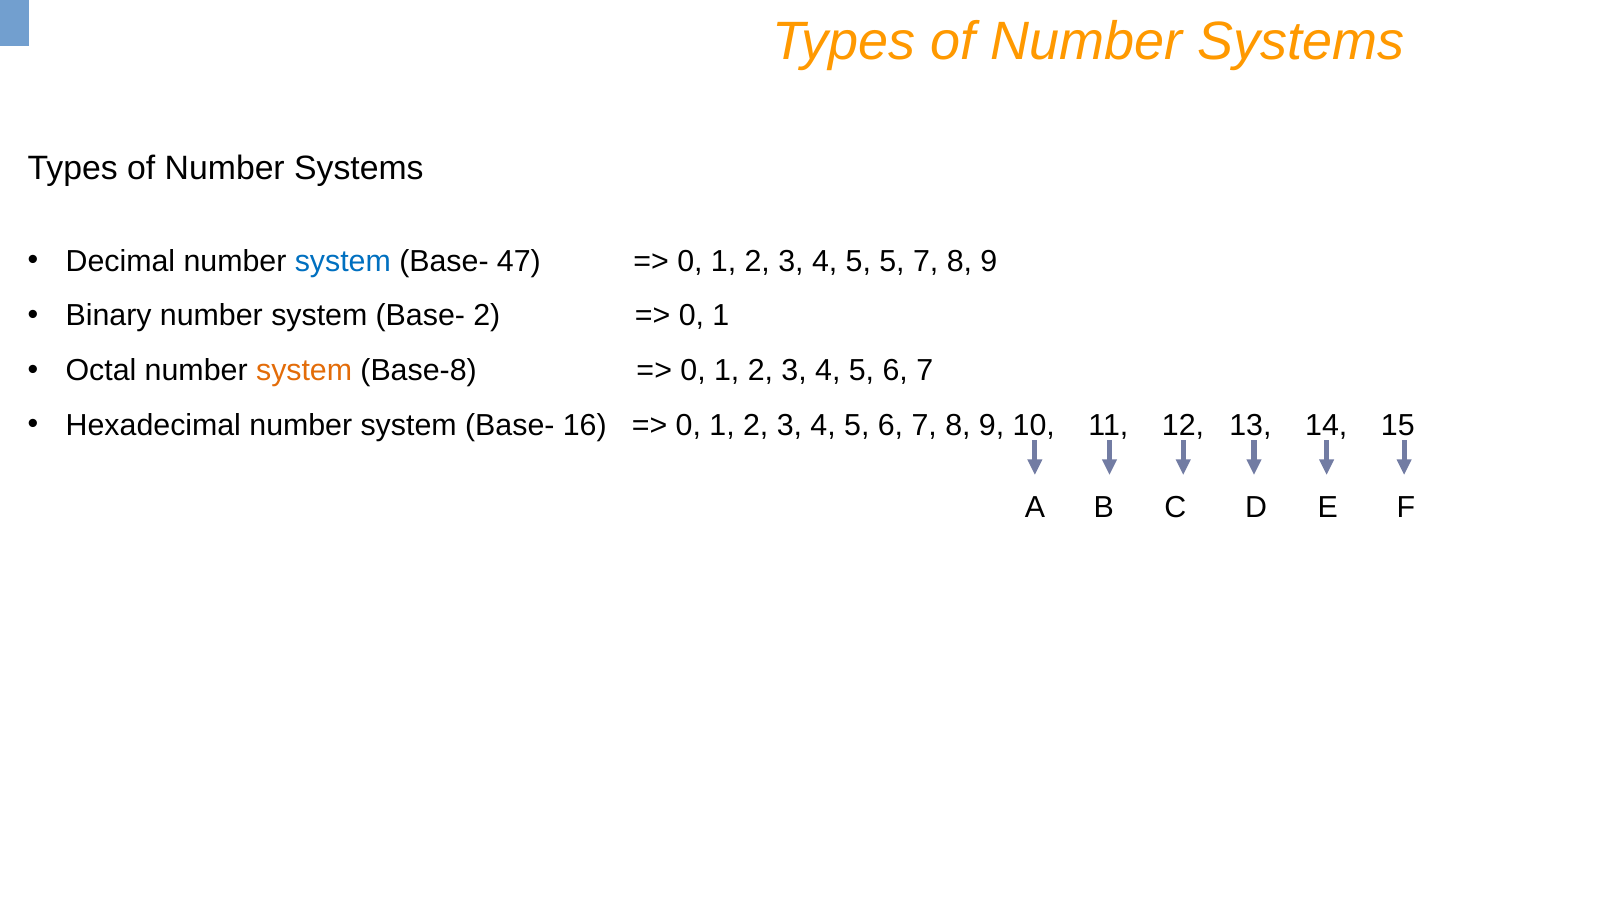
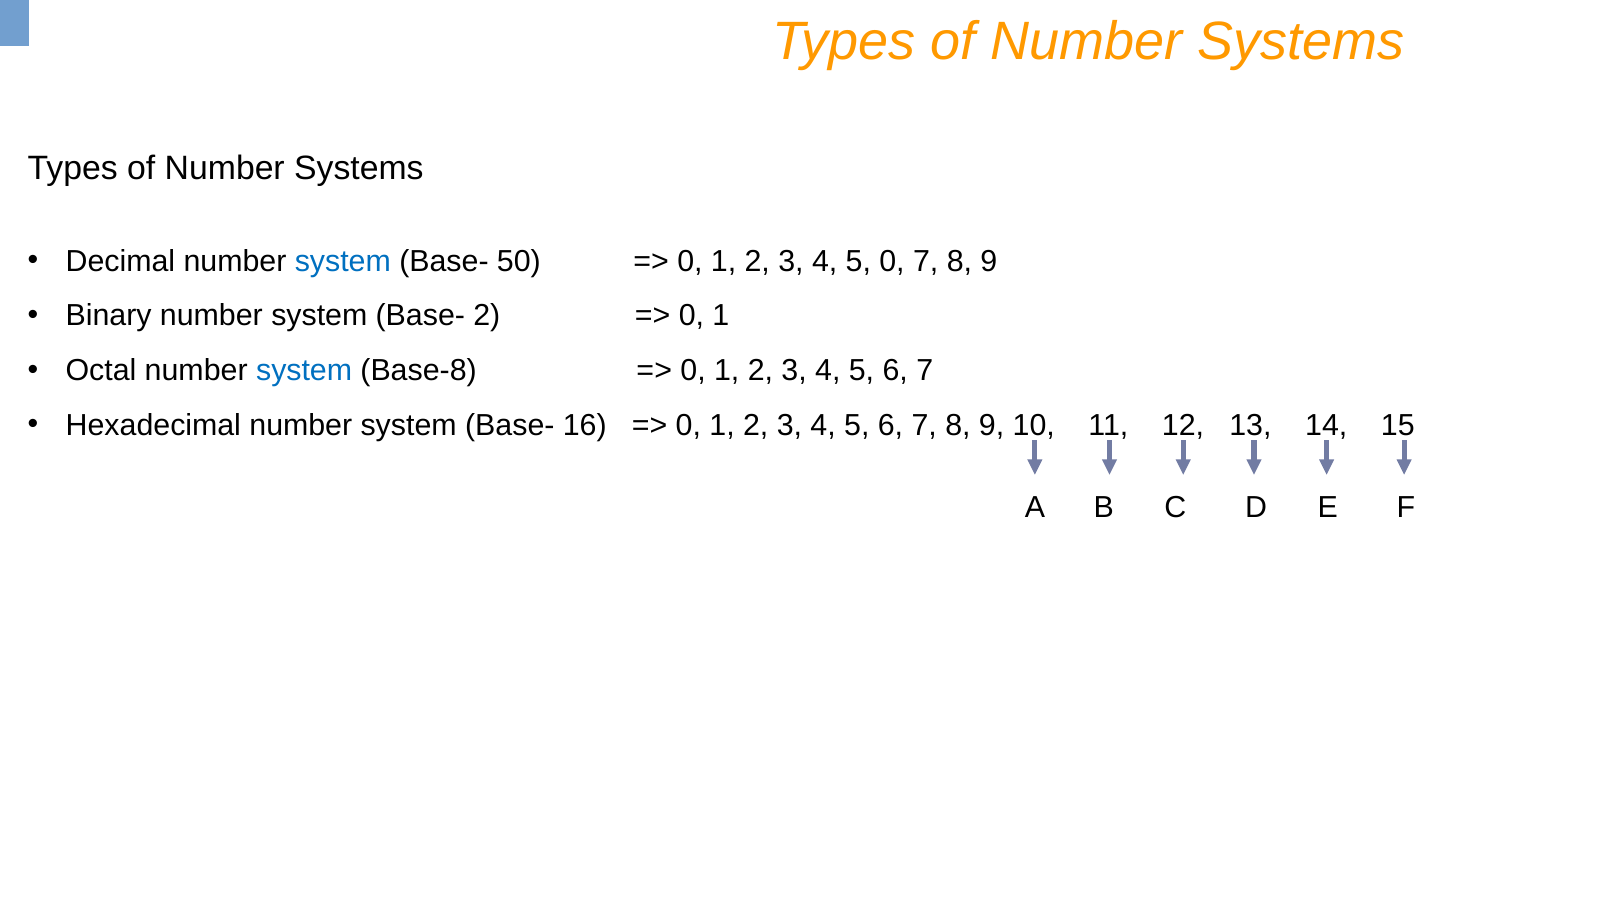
47: 47 -> 50
5 5: 5 -> 0
system at (304, 371) colour: orange -> blue
